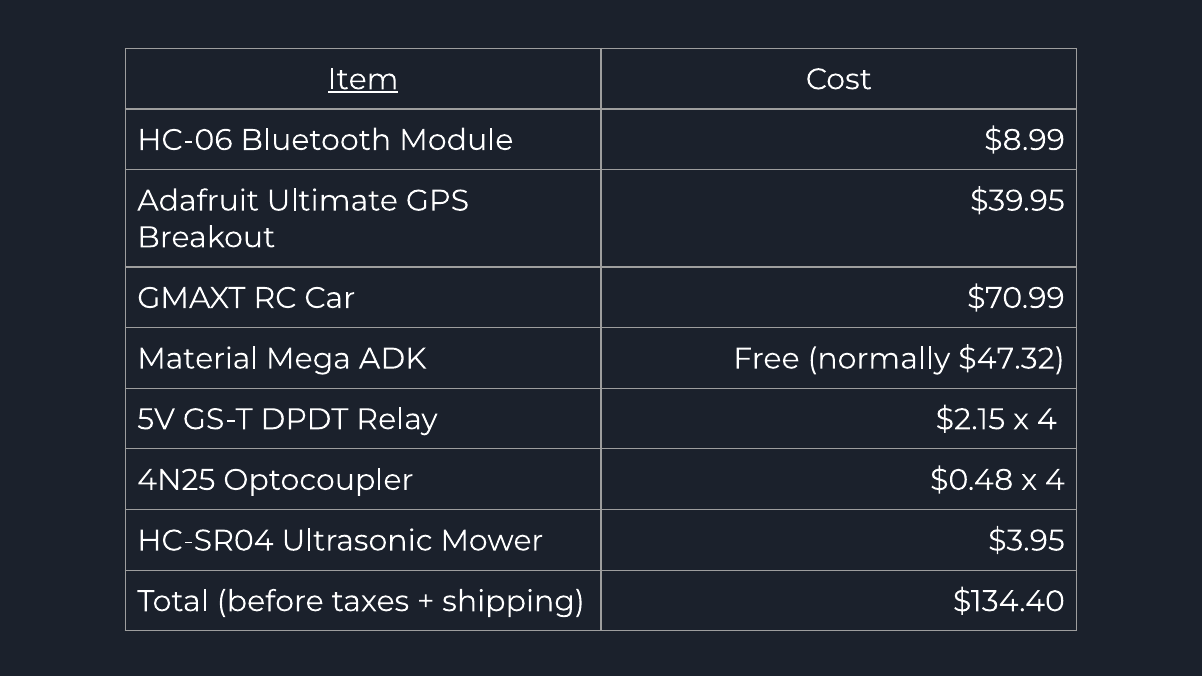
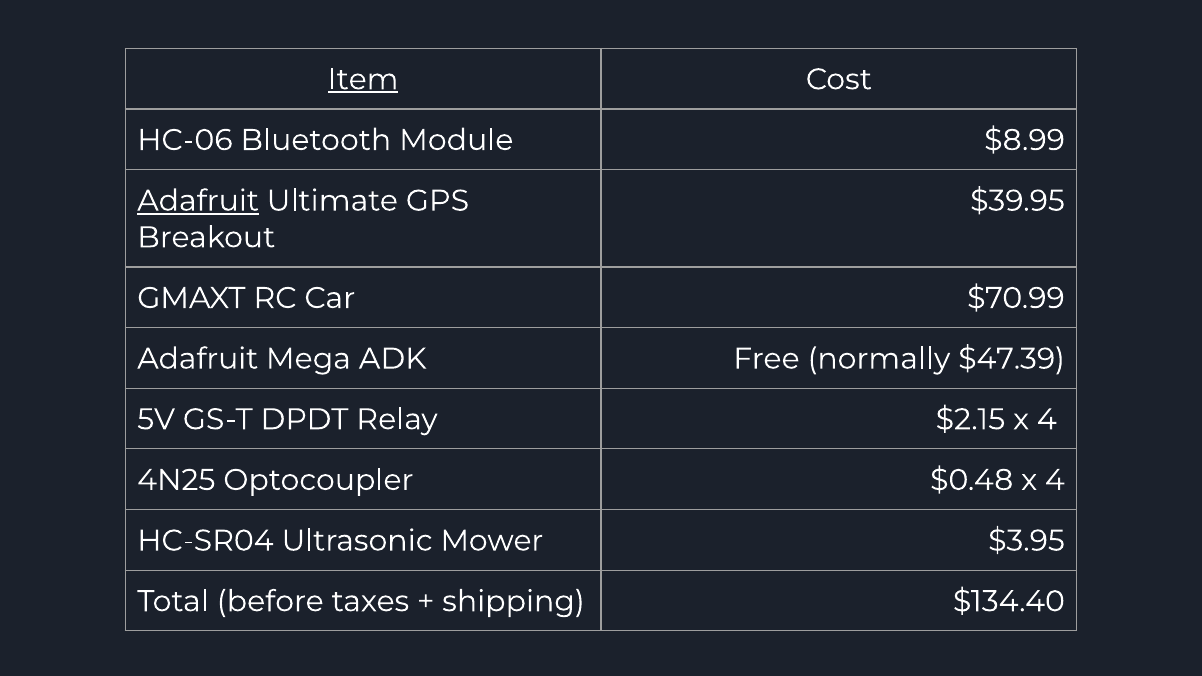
Adafruit at (198, 201) underline: none -> present
Material at (198, 359): Material -> Adafruit
$47.32: $47.32 -> $47.39
